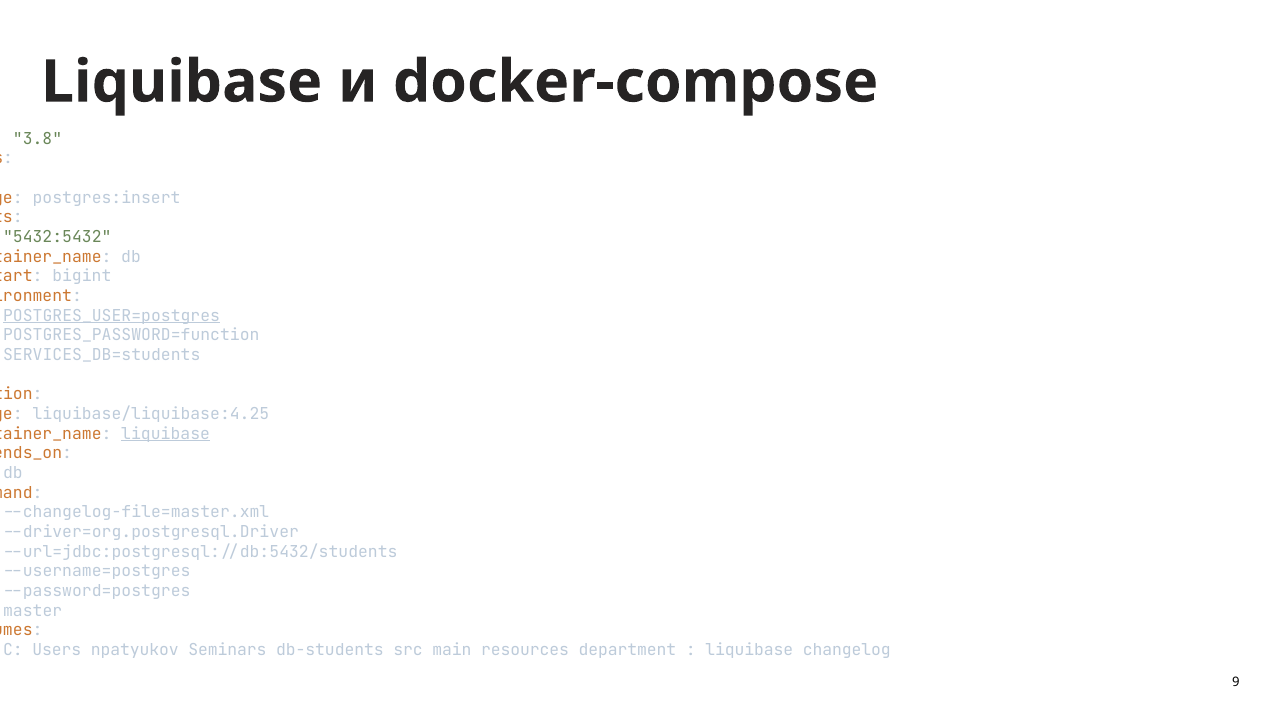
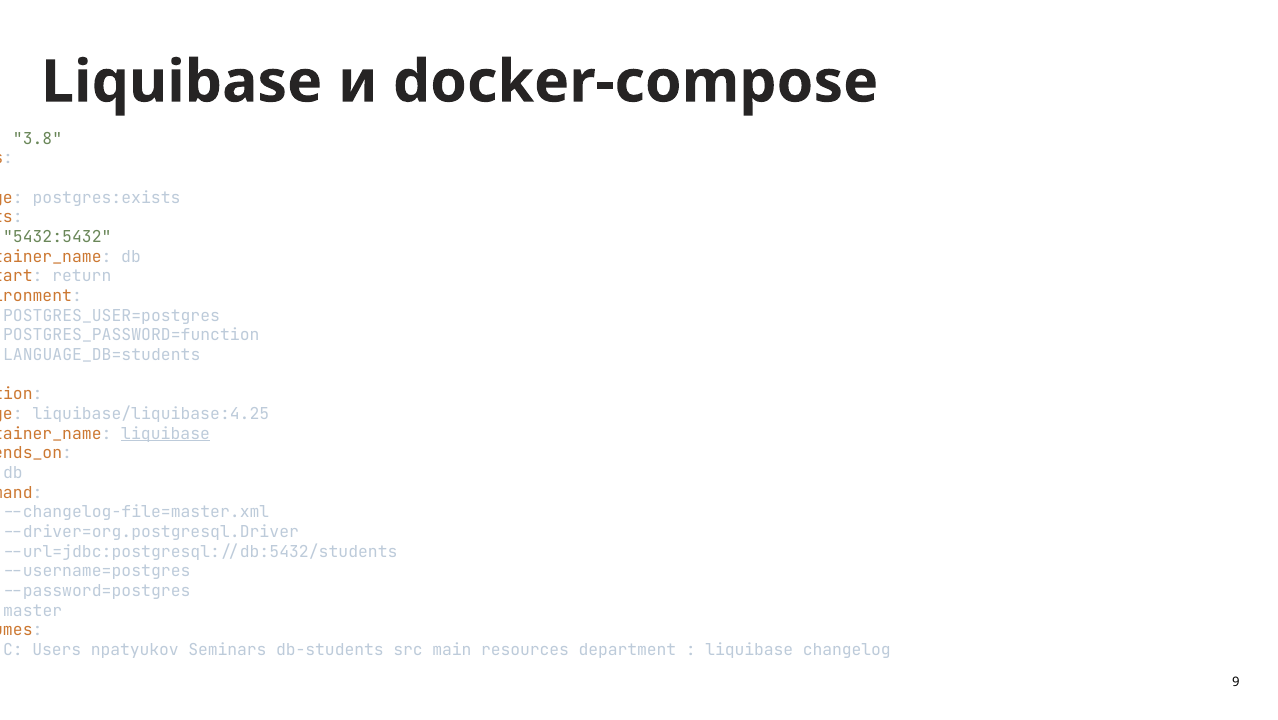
postgres:insert: postgres:insert -> postgres:exists
bigint: bigint -> return
POSTGRES_USER=postgres underline: present -> none
SERVICES_DB=students: SERVICES_DB=students -> LANGUAGE_DB=students
